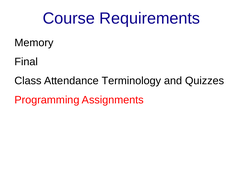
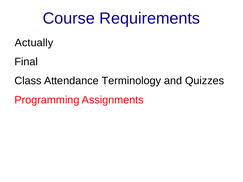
Memory: Memory -> Actually
